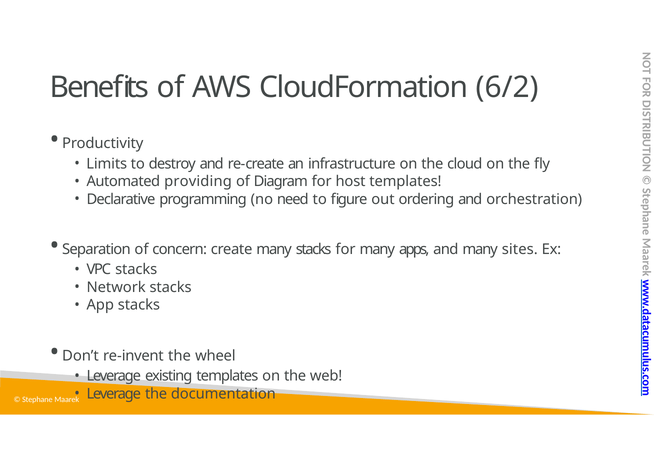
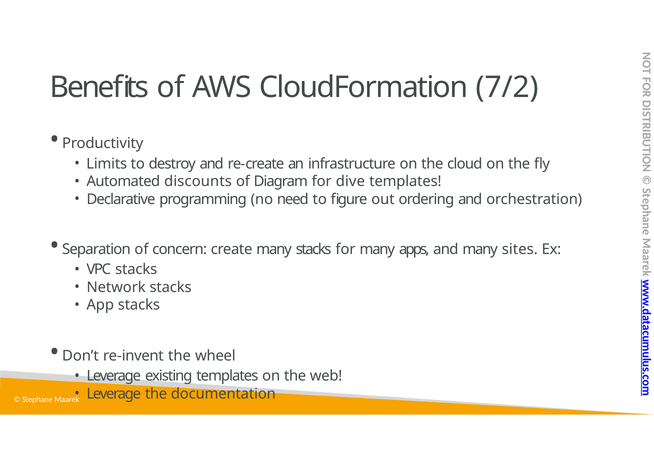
6/2: 6/2 -> 7/2
providing: providing -> discounts
host: host -> dive
